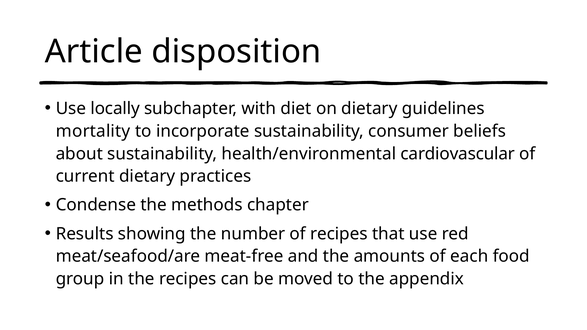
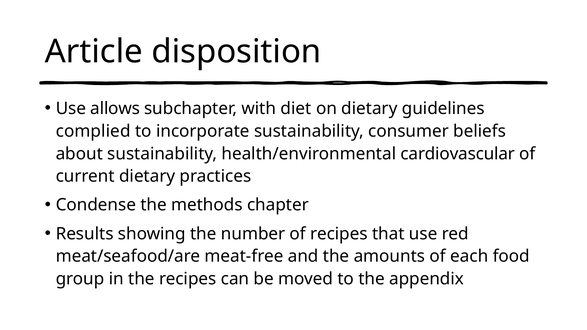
locally: locally -> allows
mortality: mortality -> complied
